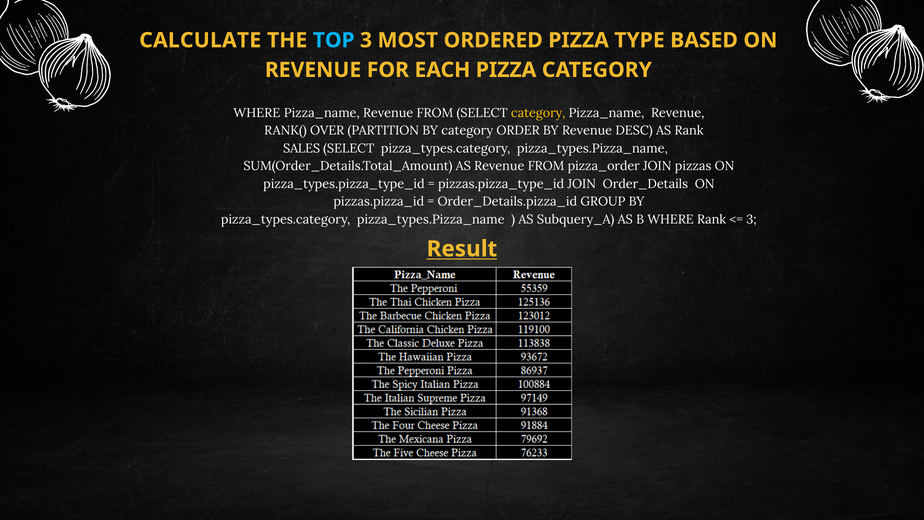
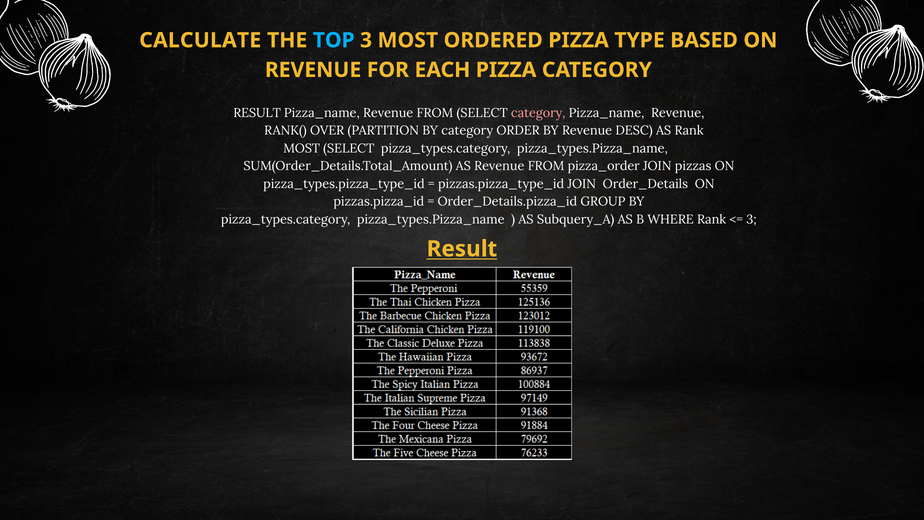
WHERE at (257, 113): WHERE -> RESULT
category at (538, 113) colour: yellow -> pink
SALES at (302, 148): SALES -> MOST
